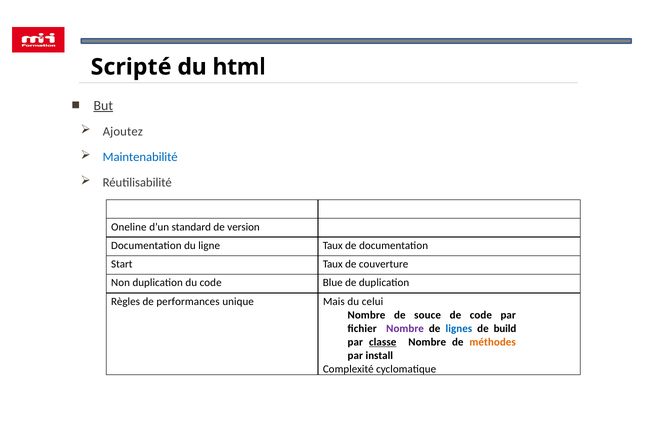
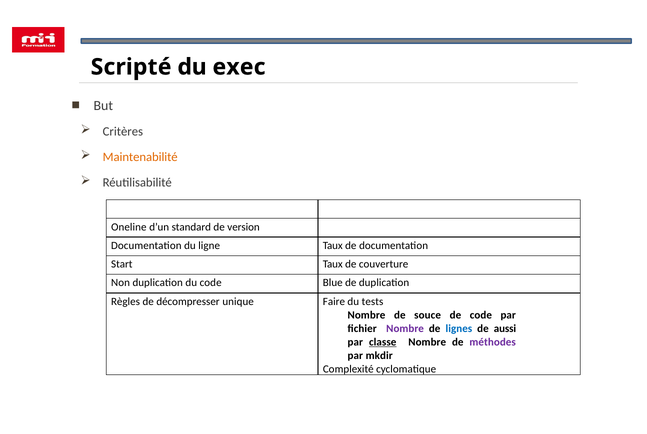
html: html -> exec
But underline: present -> none
Ajoutez at (123, 132): Ajoutez -> Critères
Maintenabilité colour: blue -> orange
performances: performances -> décompresser
Mais: Mais -> Faire
celui: celui -> tests
build: build -> aussi
méthodes colour: orange -> purple
install: install -> mkdir
